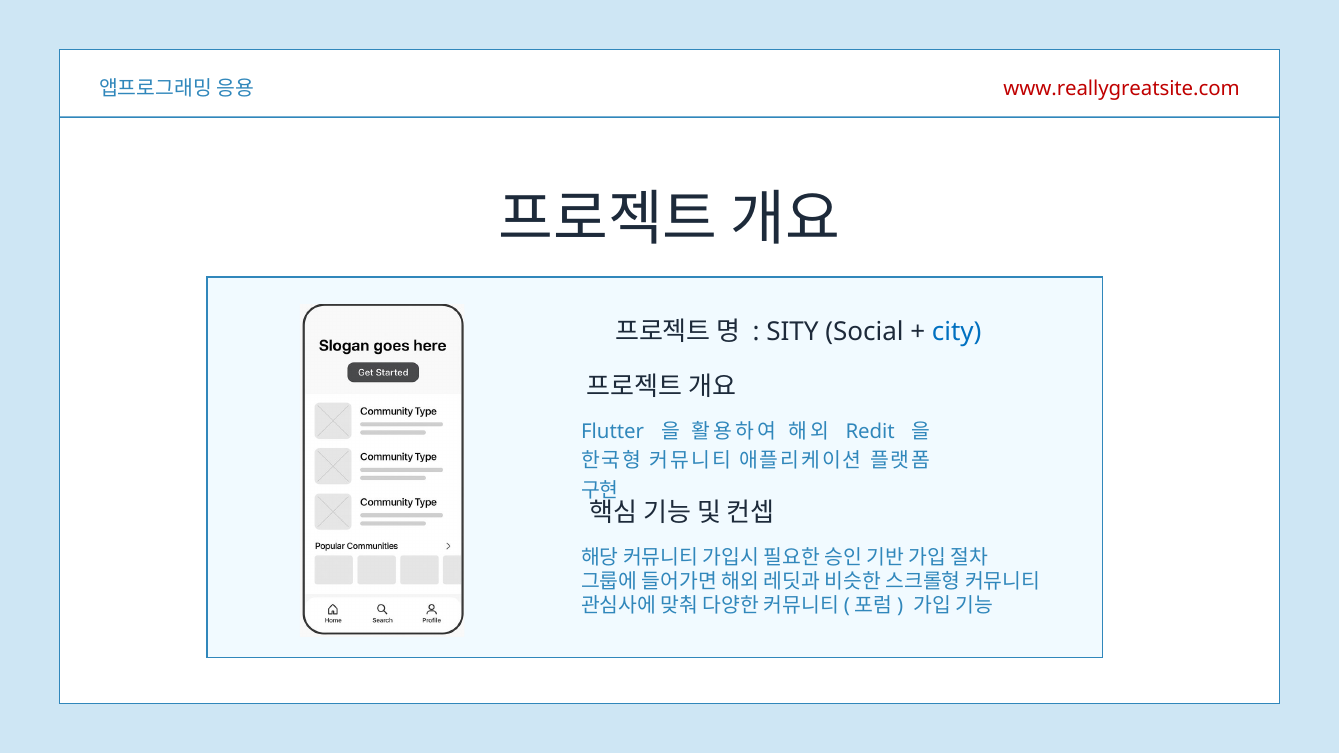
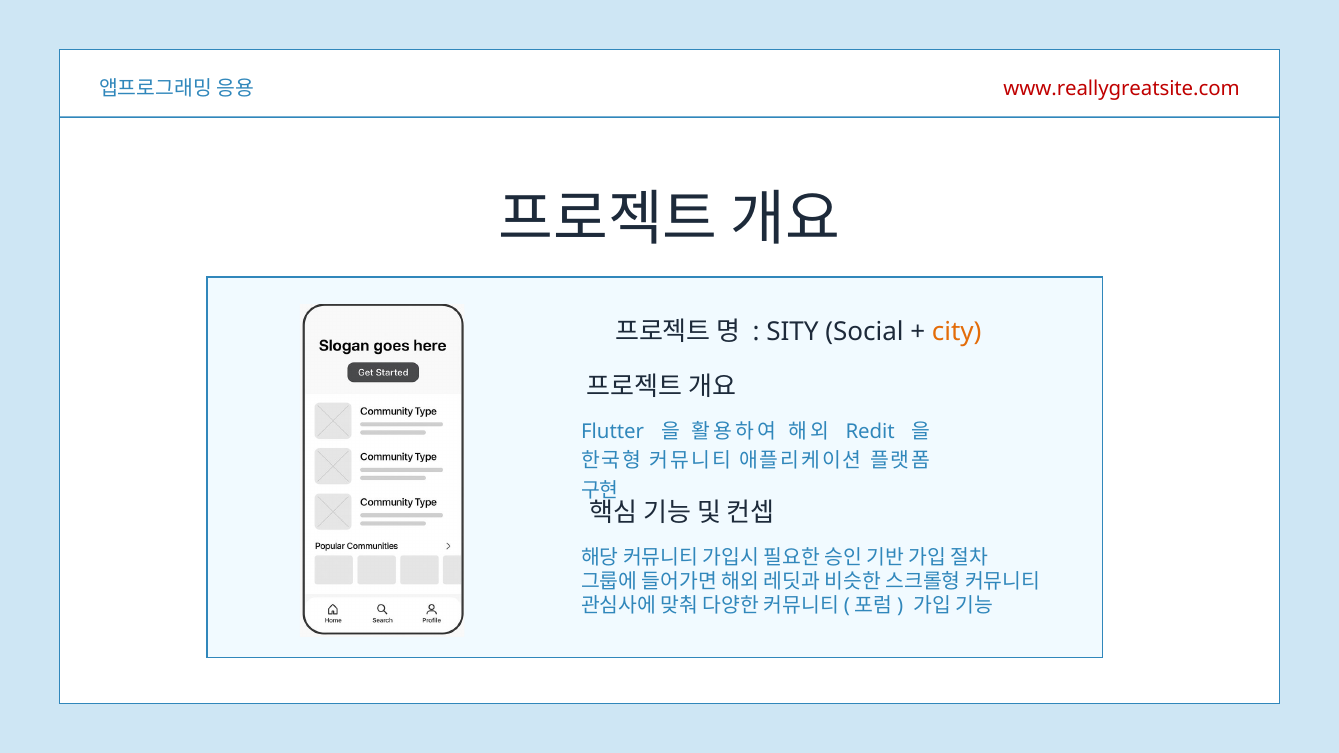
city colour: blue -> orange
